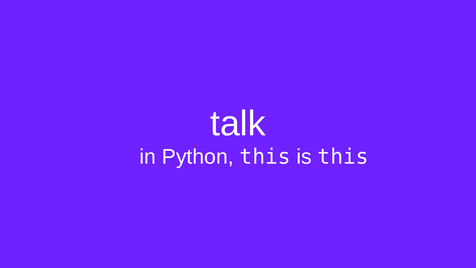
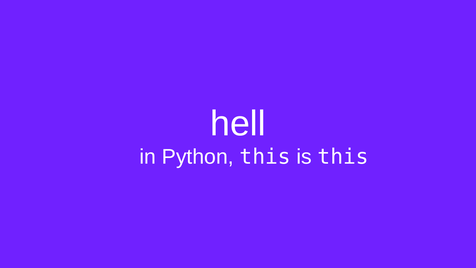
talk: talk -> hell
